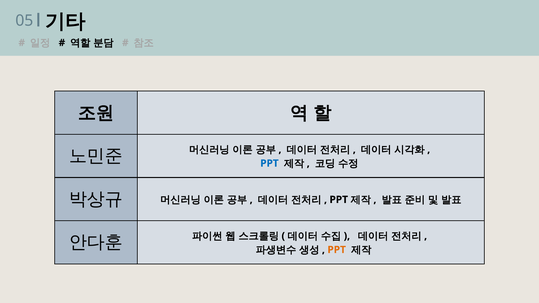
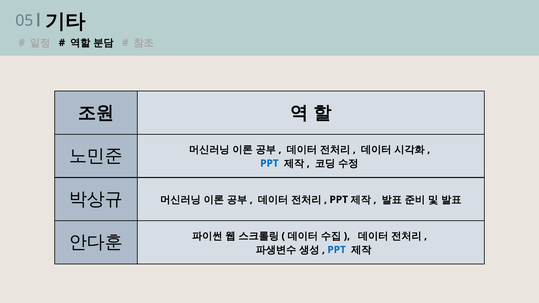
PPT at (337, 250) colour: orange -> blue
